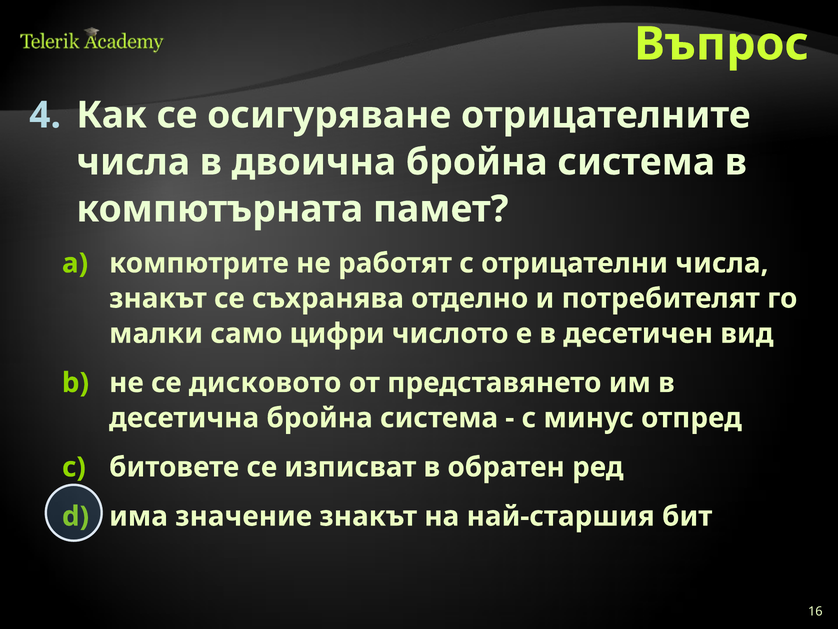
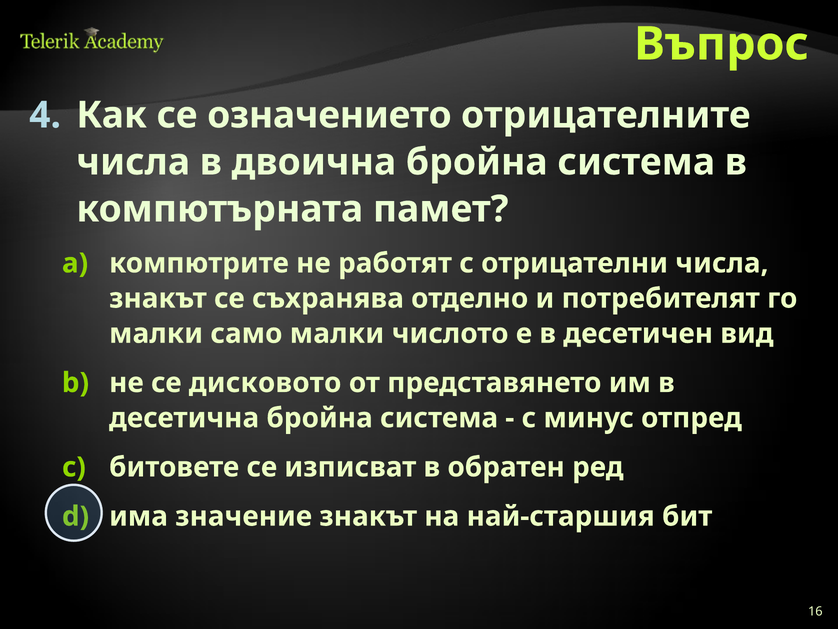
осигуряване: осигуряване -> означението
само цифри: цифри -> малки
